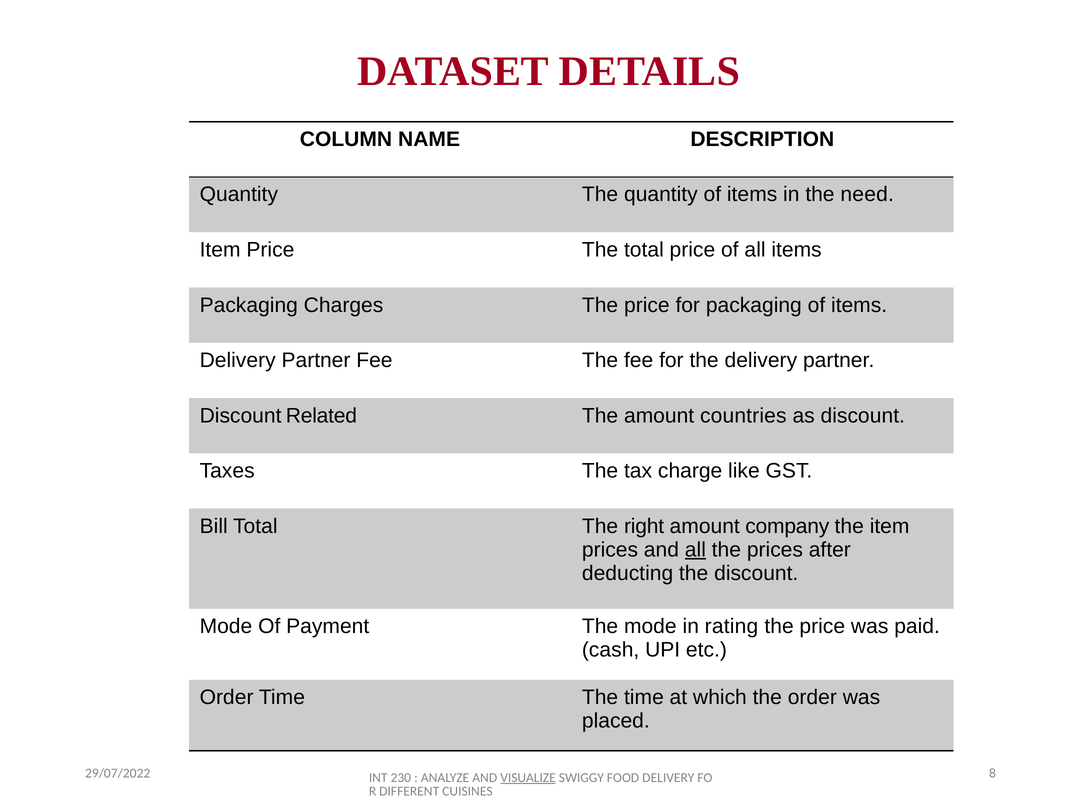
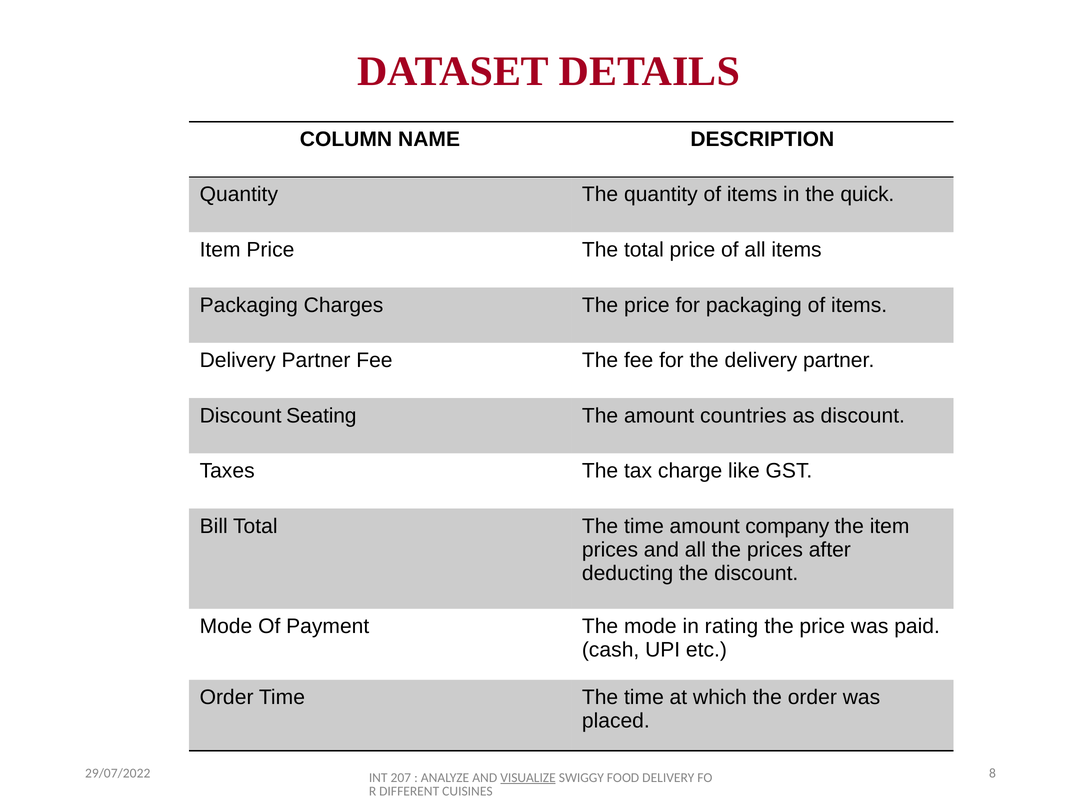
need: need -> quick
Related: Related -> Seating
Total The right: right -> time
all at (695, 550) underline: present -> none
230: 230 -> 207
